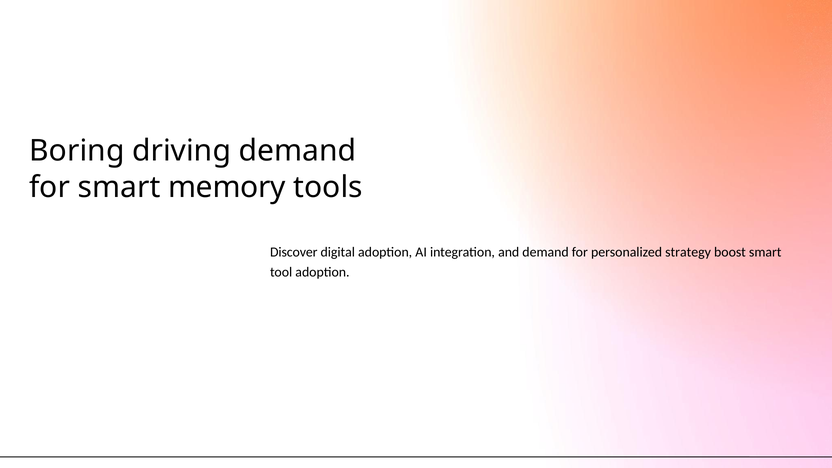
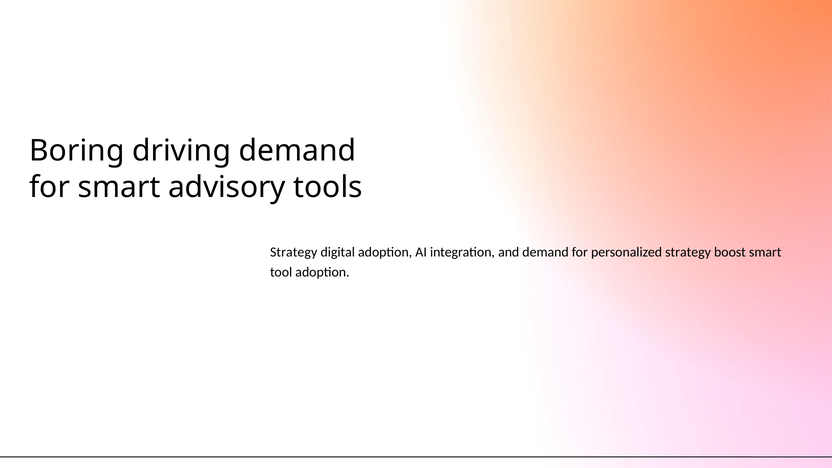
memory: memory -> advisory
Discover at (294, 252): Discover -> Strategy
